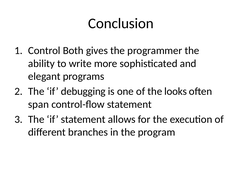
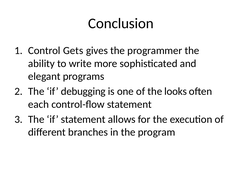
Both: Both -> Gets
span: span -> each
